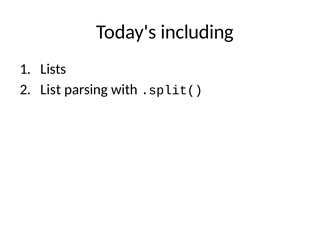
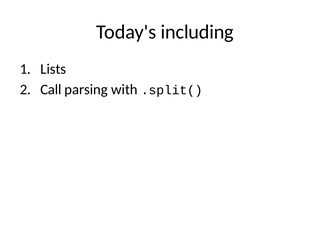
List: List -> Call
